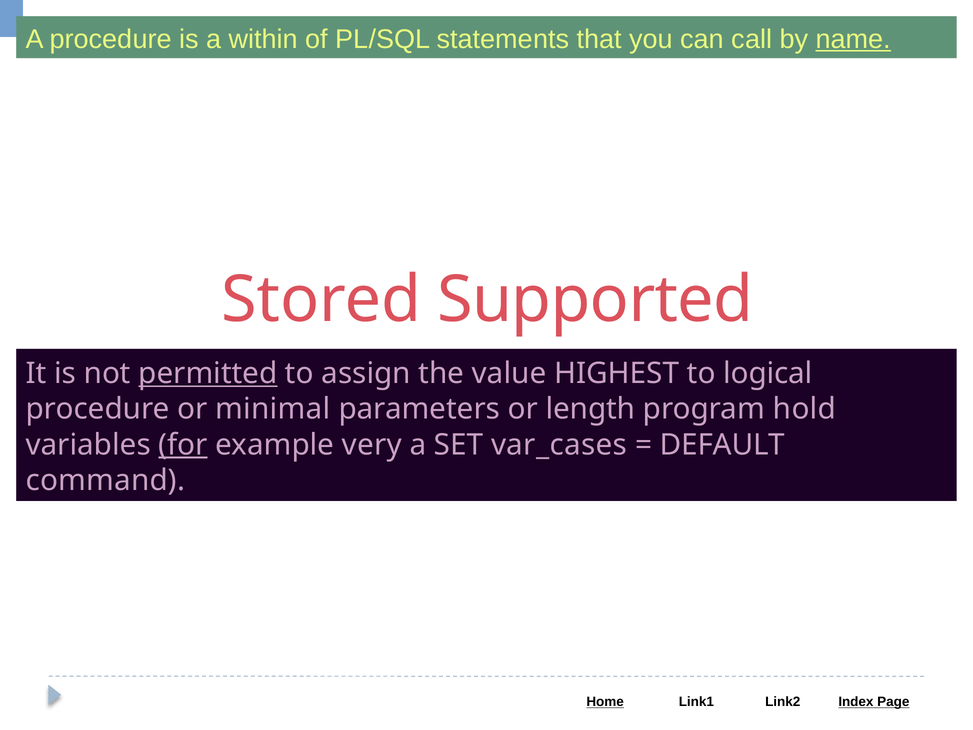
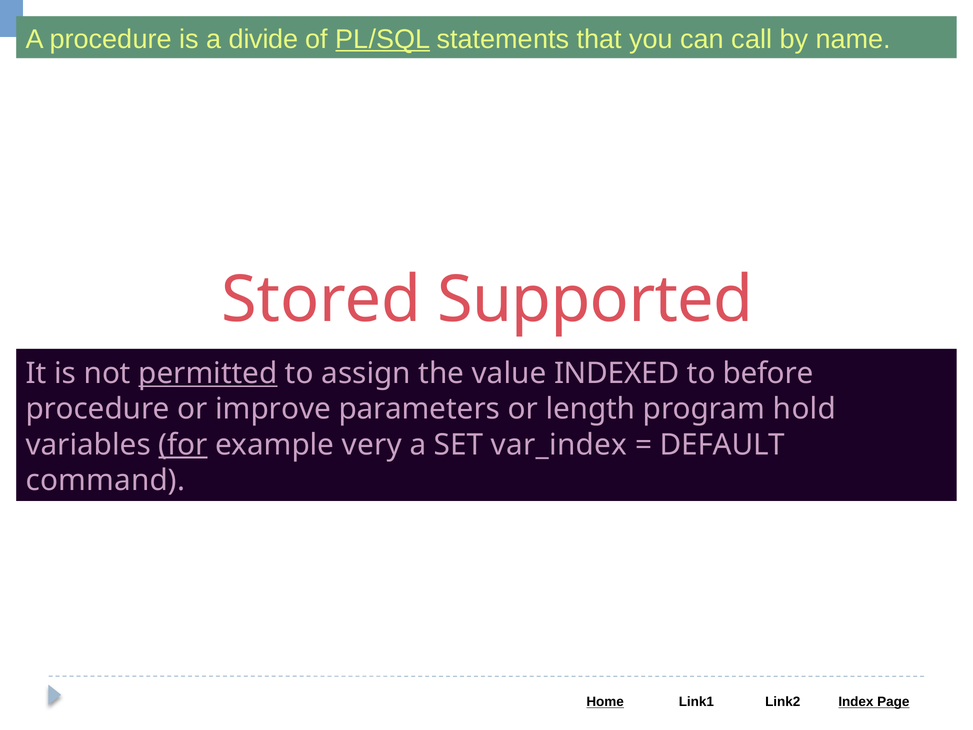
within: within -> divide
PL/SQL underline: none -> present
name underline: present -> none
HIGHEST: HIGHEST -> INDEXED
logical: logical -> before
minimal: minimal -> improve
var_cases: var_cases -> var_index
